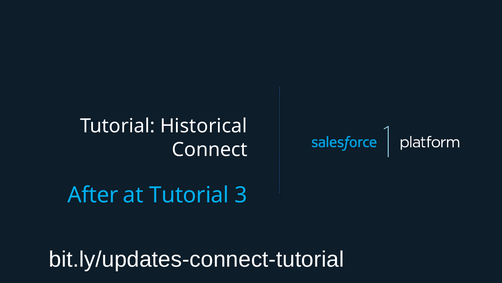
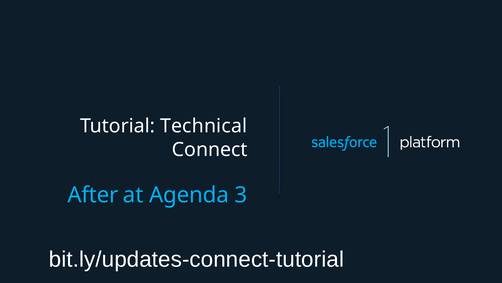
Historical: Historical -> Technical
at Tutorial: Tutorial -> Agenda
